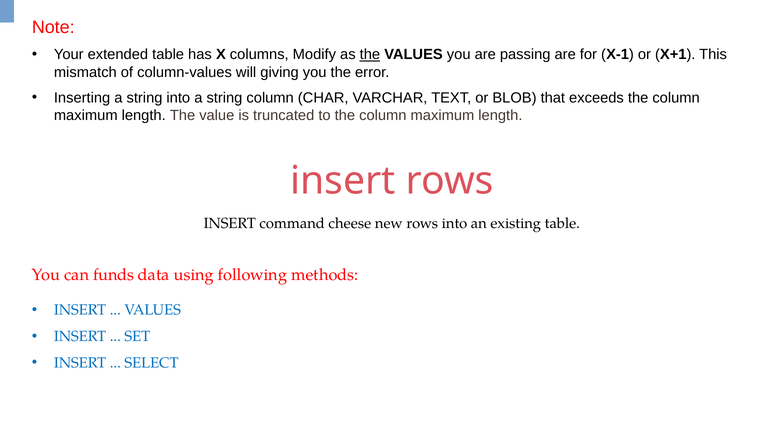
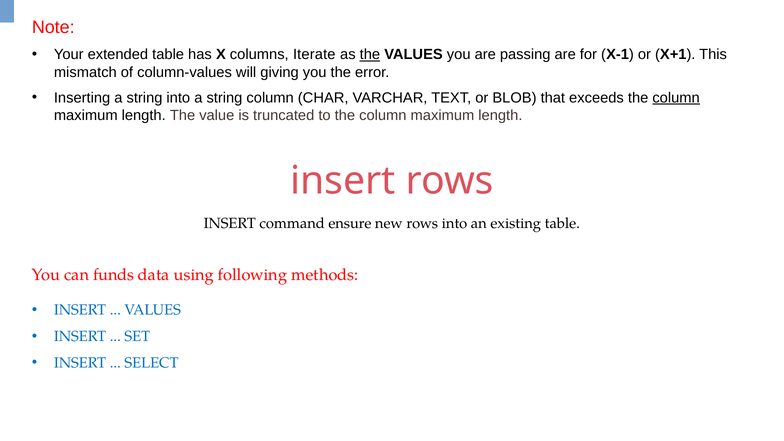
Modify: Modify -> Iterate
column at (676, 98) underline: none -> present
cheese: cheese -> ensure
